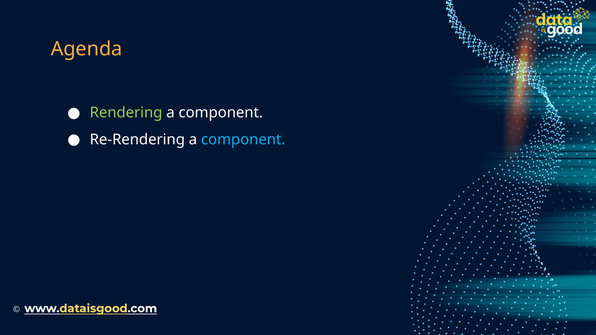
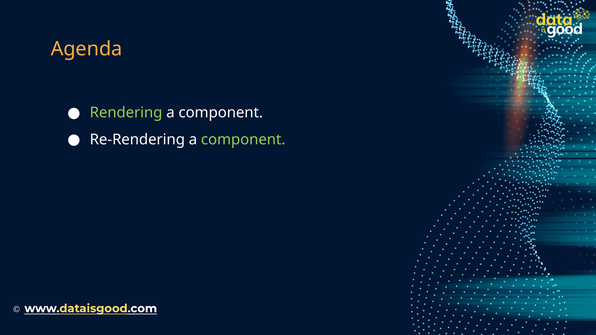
component at (243, 140) colour: light blue -> light green
